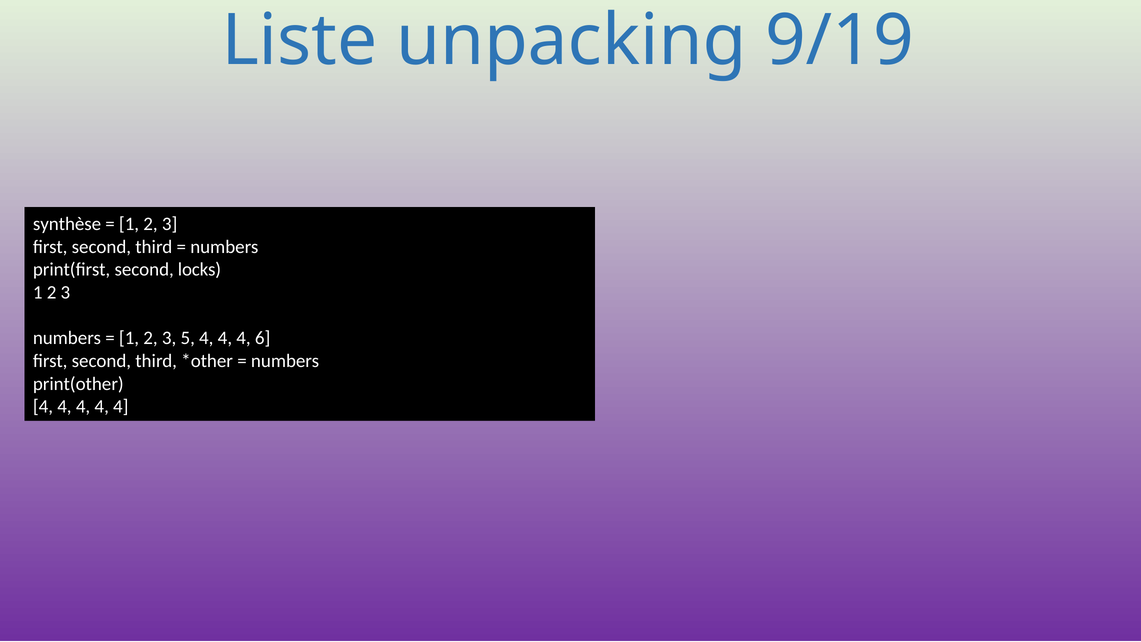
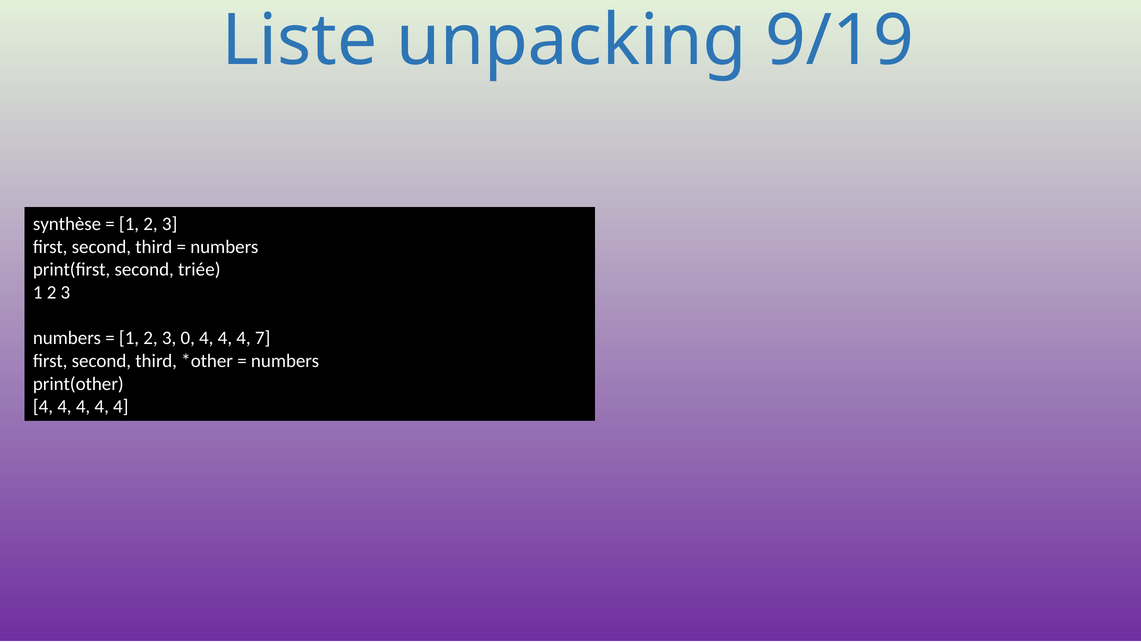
locks: locks -> triée
5: 5 -> 0
6: 6 -> 7
